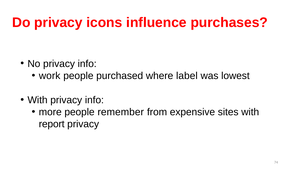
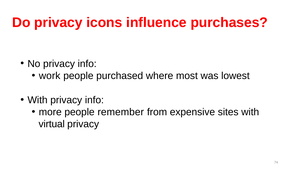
label: label -> most
report: report -> virtual
